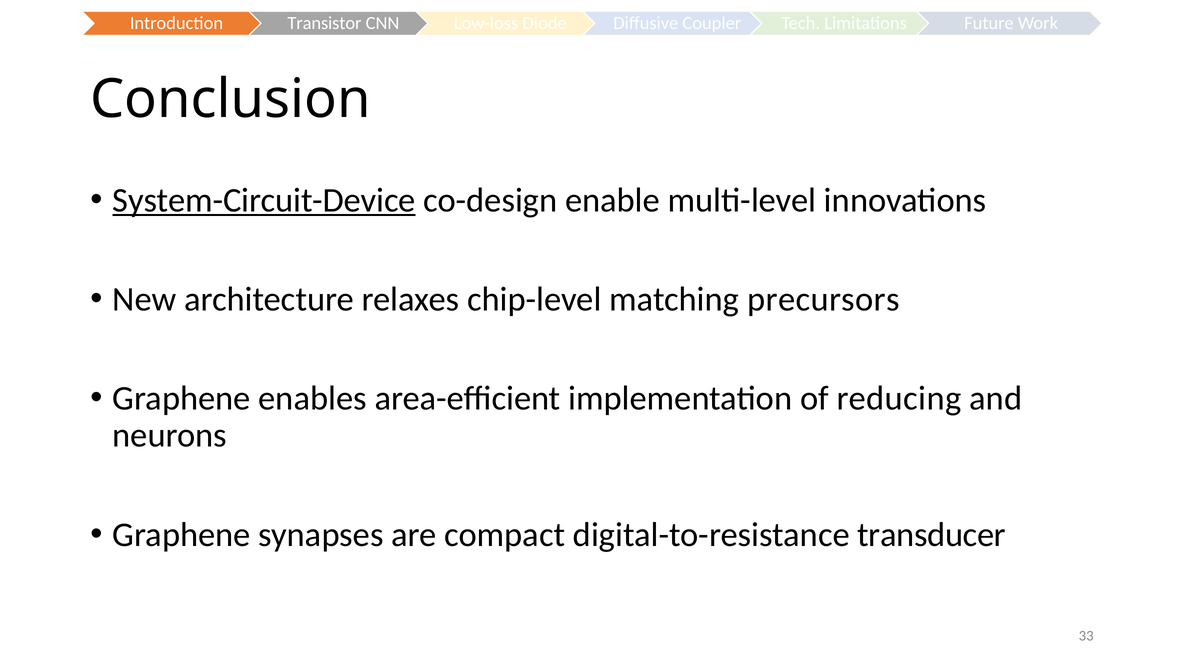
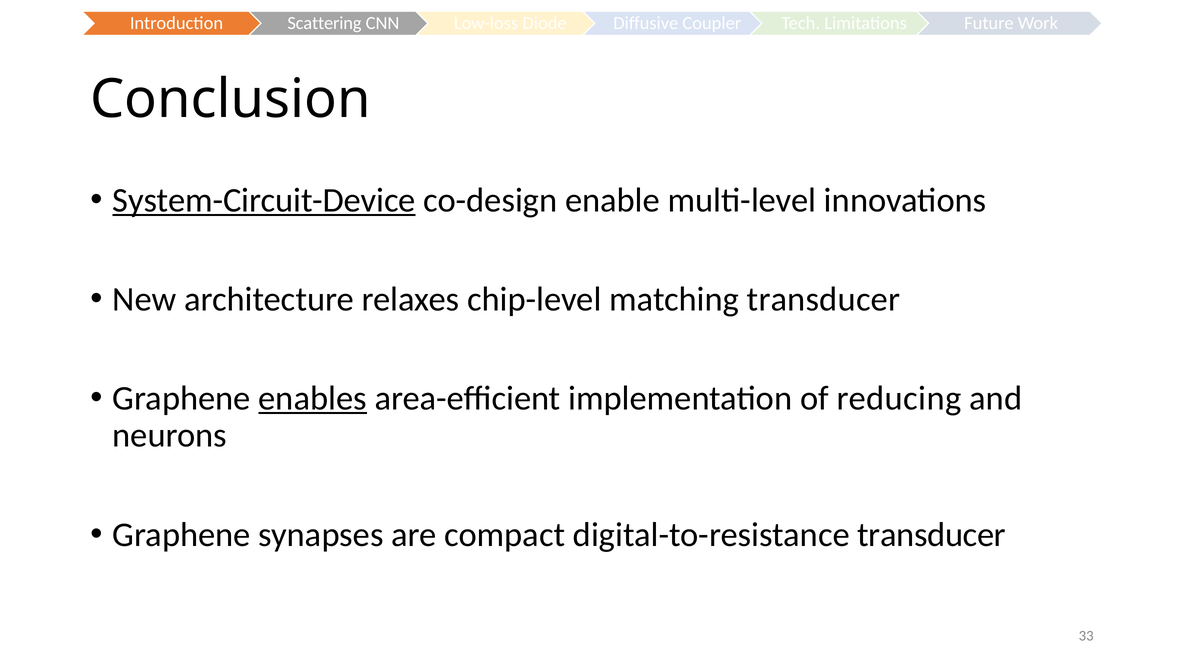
Transistor: Transistor -> Scattering
matching precursors: precursors -> transducer
enables underline: none -> present
